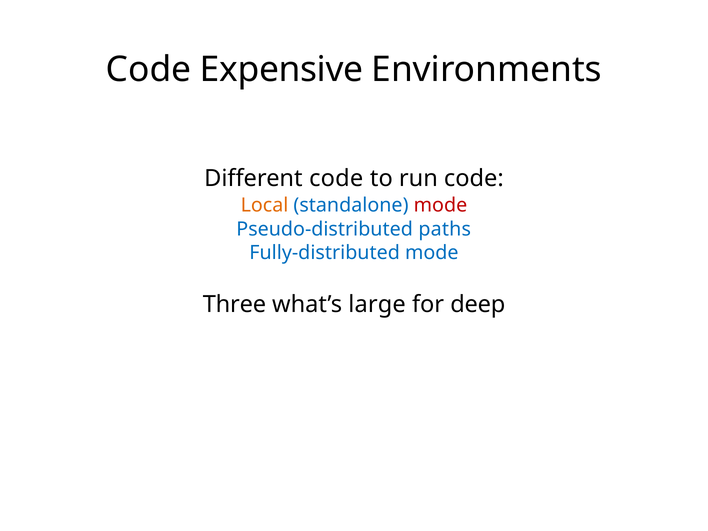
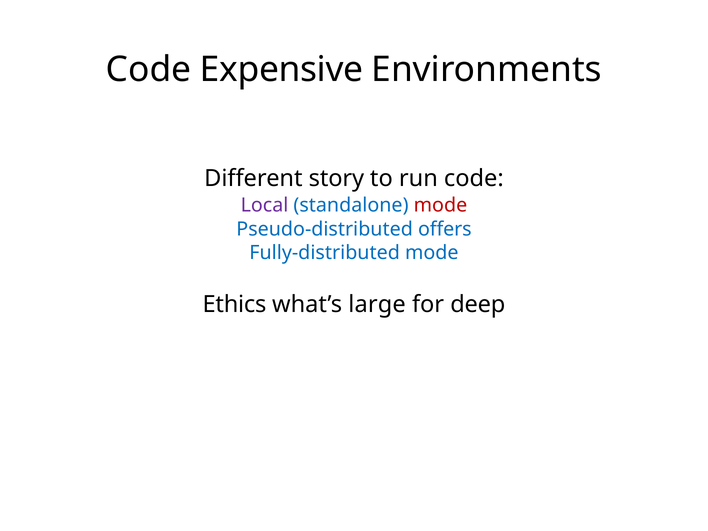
Different code: code -> story
Local colour: orange -> purple
paths: paths -> offers
Three: Three -> Ethics
